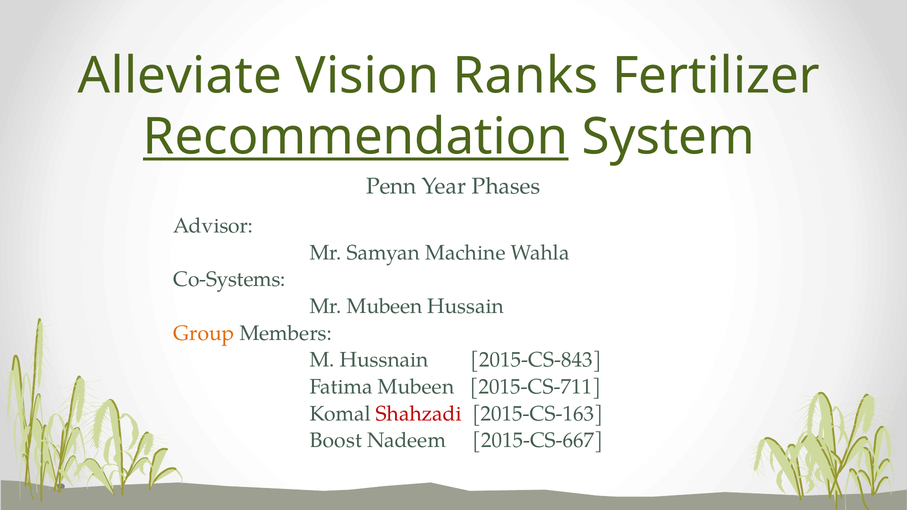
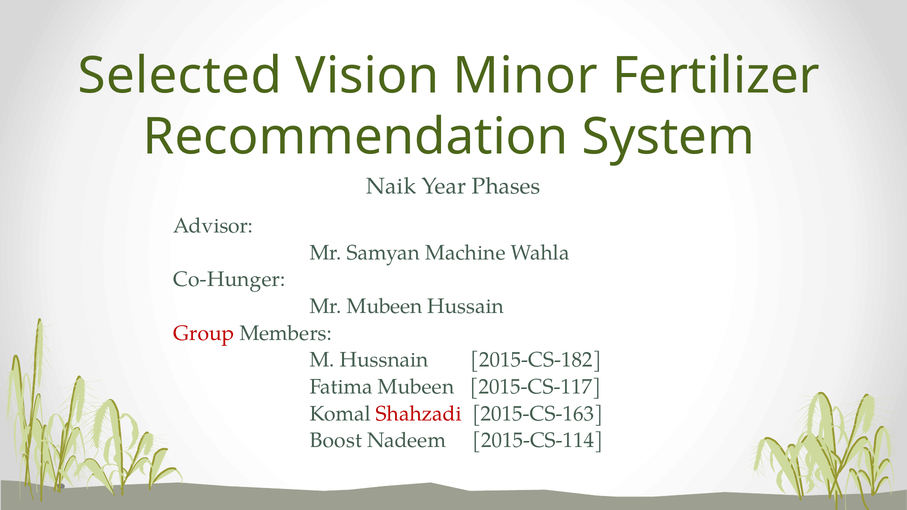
Alleviate: Alleviate -> Selected
Ranks: Ranks -> Minor
Recommendation underline: present -> none
Penn: Penn -> Naik
Co-Systems: Co-Systems -> Co-Hunger
Group colour: orange -> red
2015-CS-843: 2015-CS-843 -> 2015-CS-182
2015-CS-711: 2015-CS-711 -> 2015-CS-117
2015-CS-667: 2015-CS-667 -> 2015-CS-114
